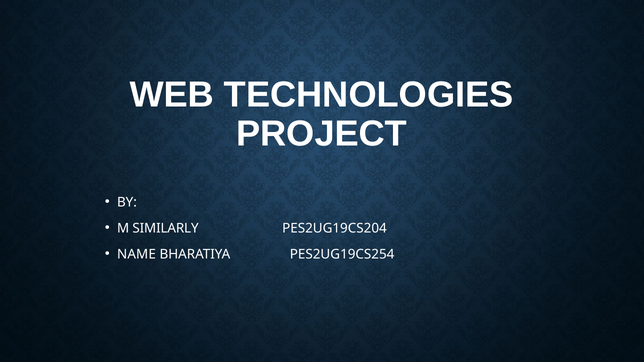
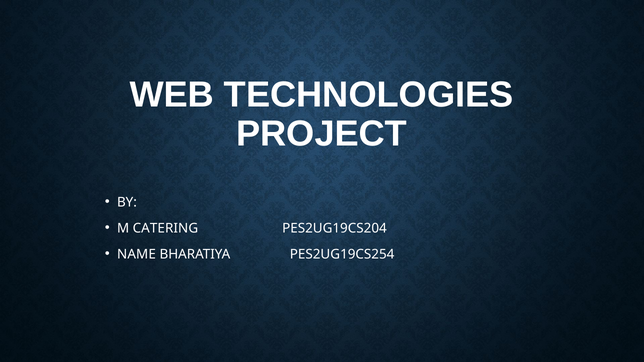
SIMILARLY: SIMILARLY -> CATERING
